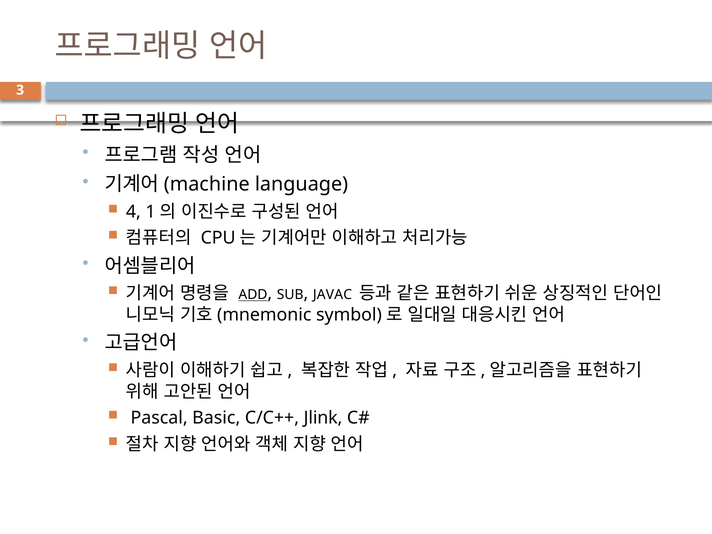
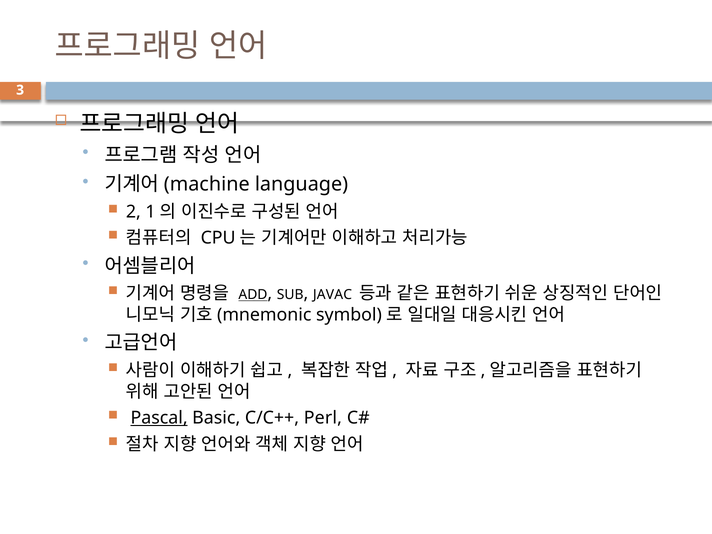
4: 4 -> 2
Pascal underline: none -> present
Jlink: Jlink -> Perl
